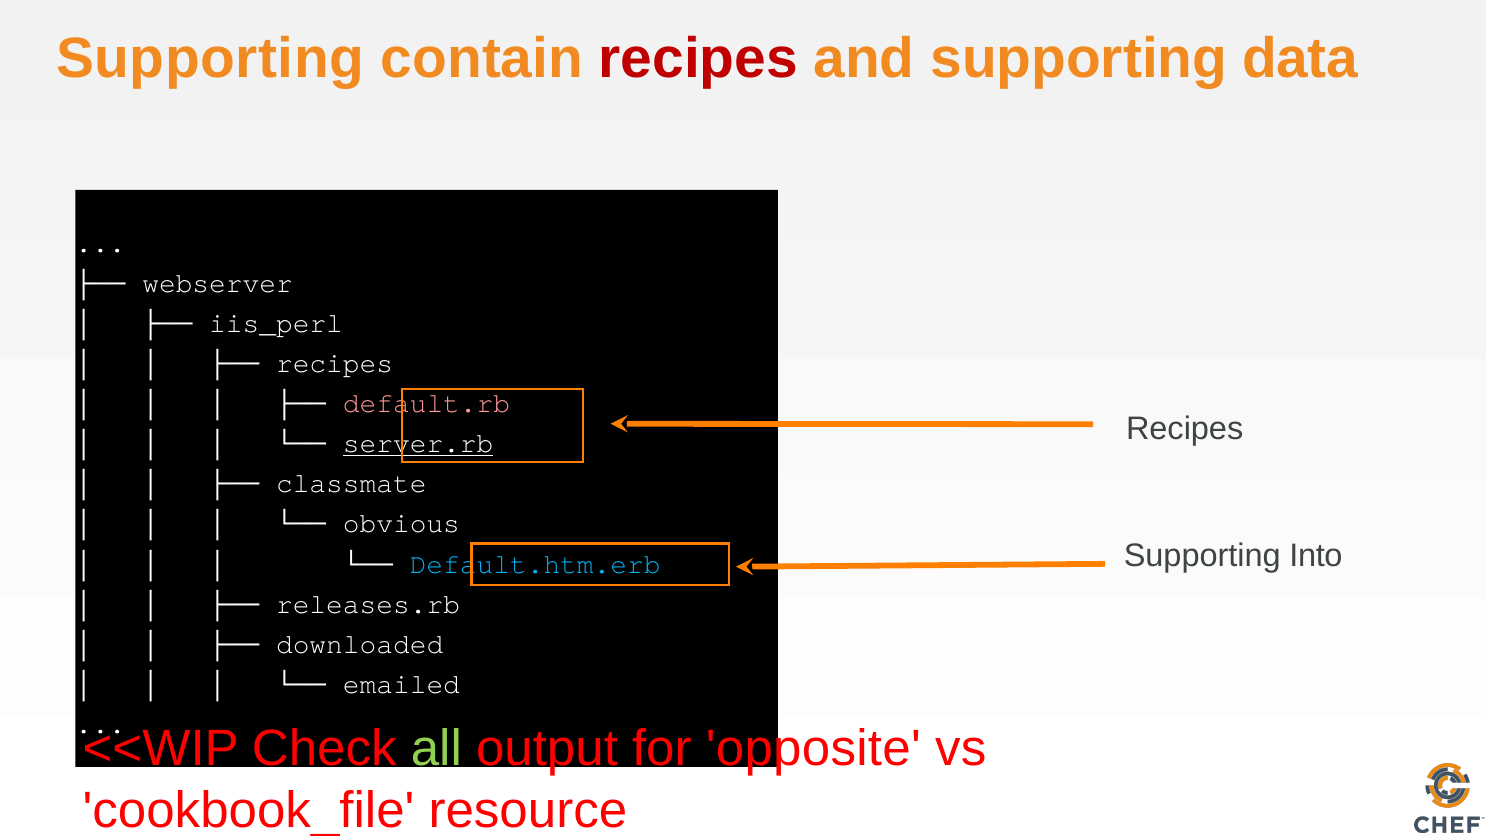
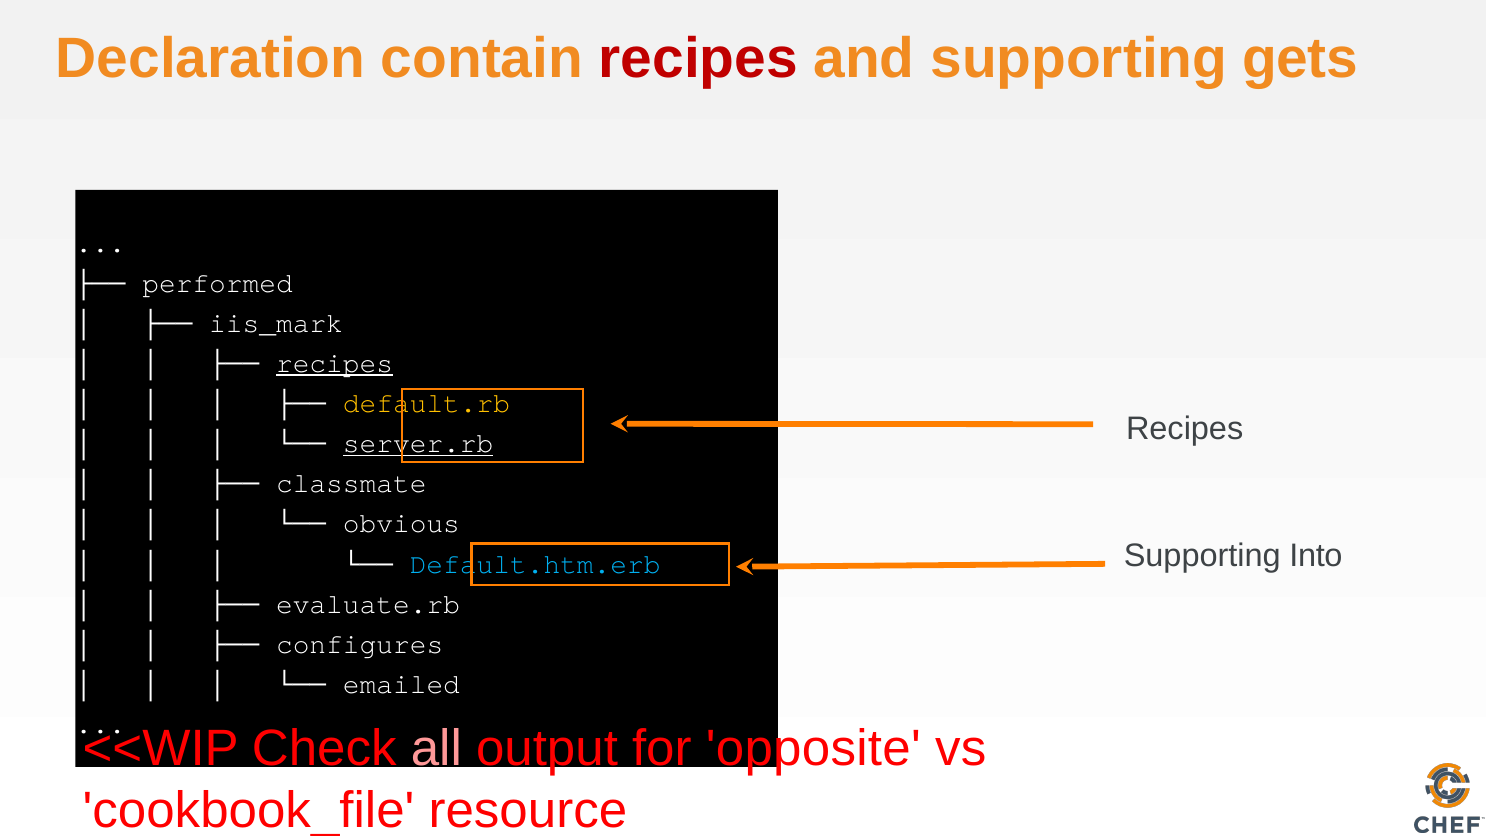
Supporting at (210, 58): Supporting -> Declaration
data: data -> gets
webserver: webserver -> performed
iis_perl: iis_perl -> iis_mark
recipes at (335, 363) underline: none -> present
default.rb colour: pink -> yellow
releases.rb: releases.rb -> evaluate.rb
downloaded: downloaded -> configures
all colour: light green -> pink
